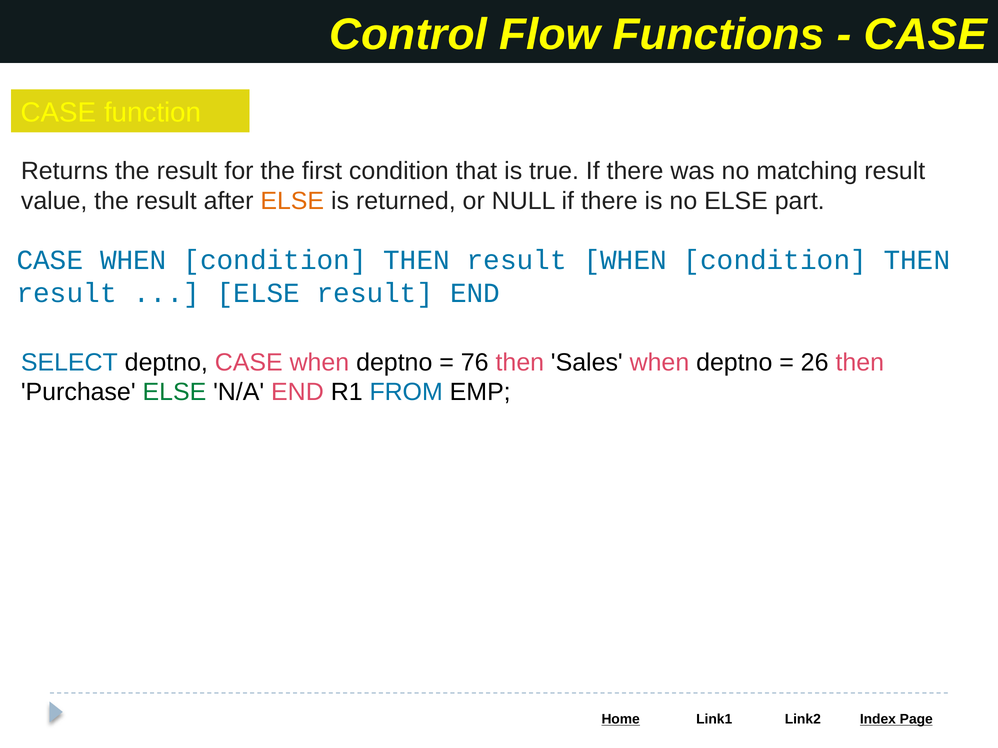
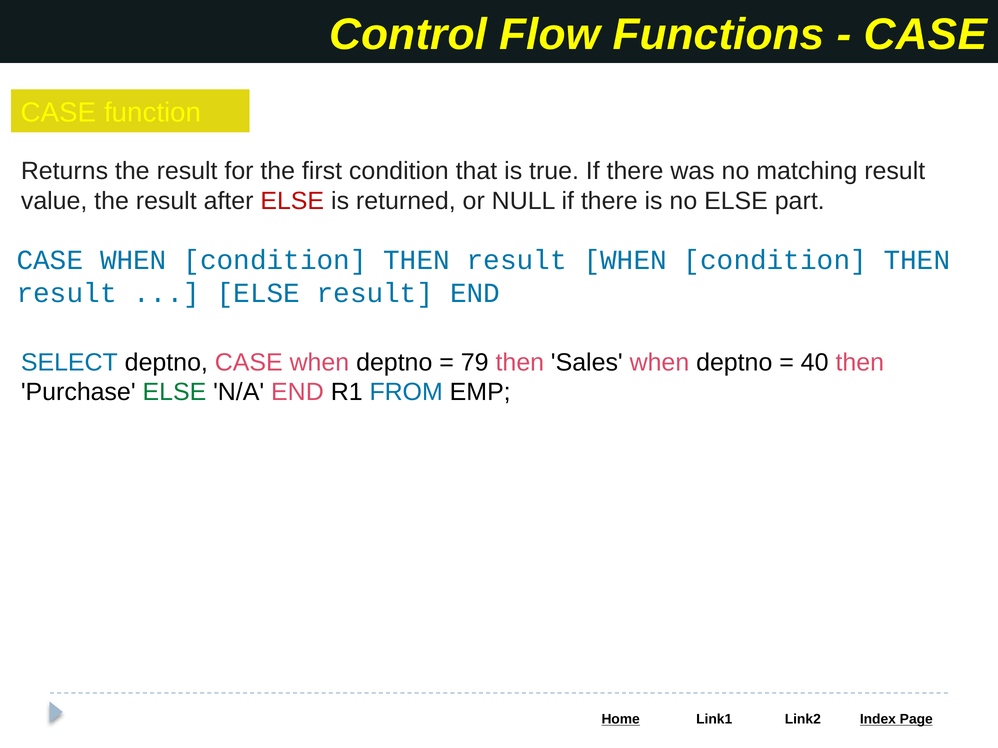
ELSE at (292, 201) colour: orange -> red
76: 76 -> 79
26: 26 -> 40
